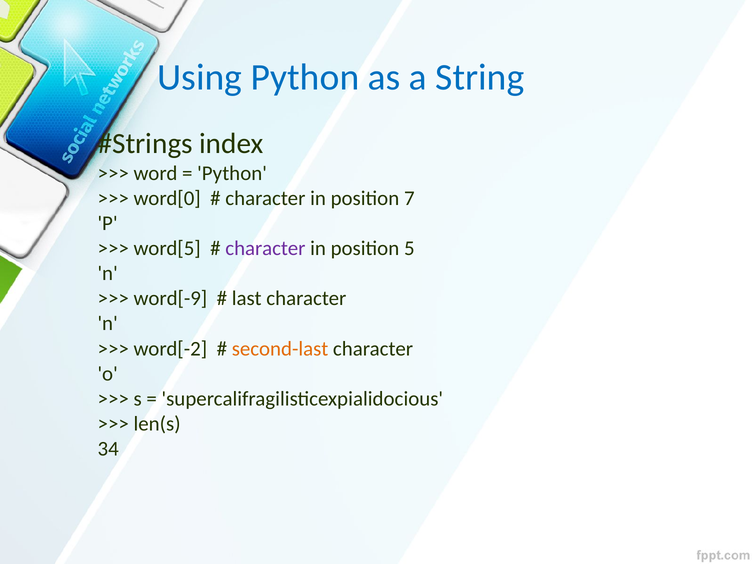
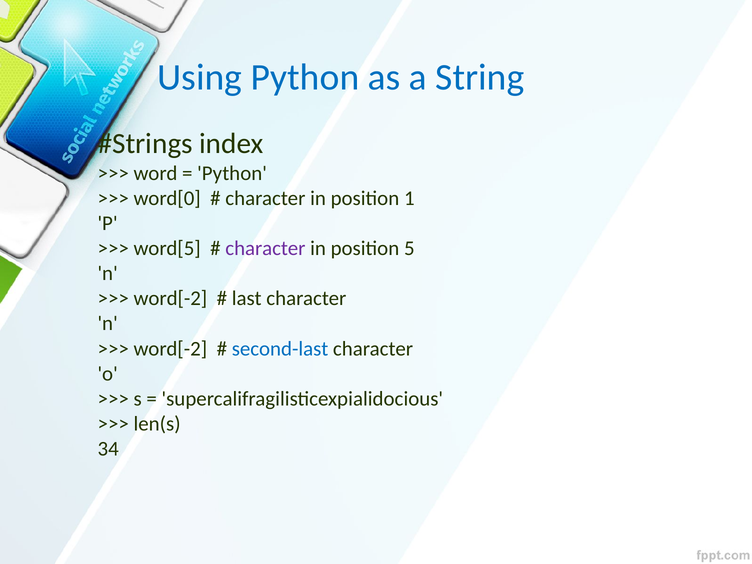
7: 7 -> 1
word[-9 at (170, 298): word[-9 -> word[-2
second-last colour: orange -> blue
